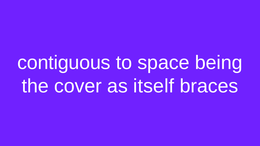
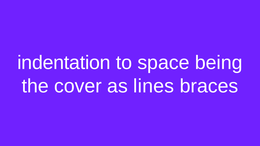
contiguous: contiguous -> indentation
itself: itself -> lines
